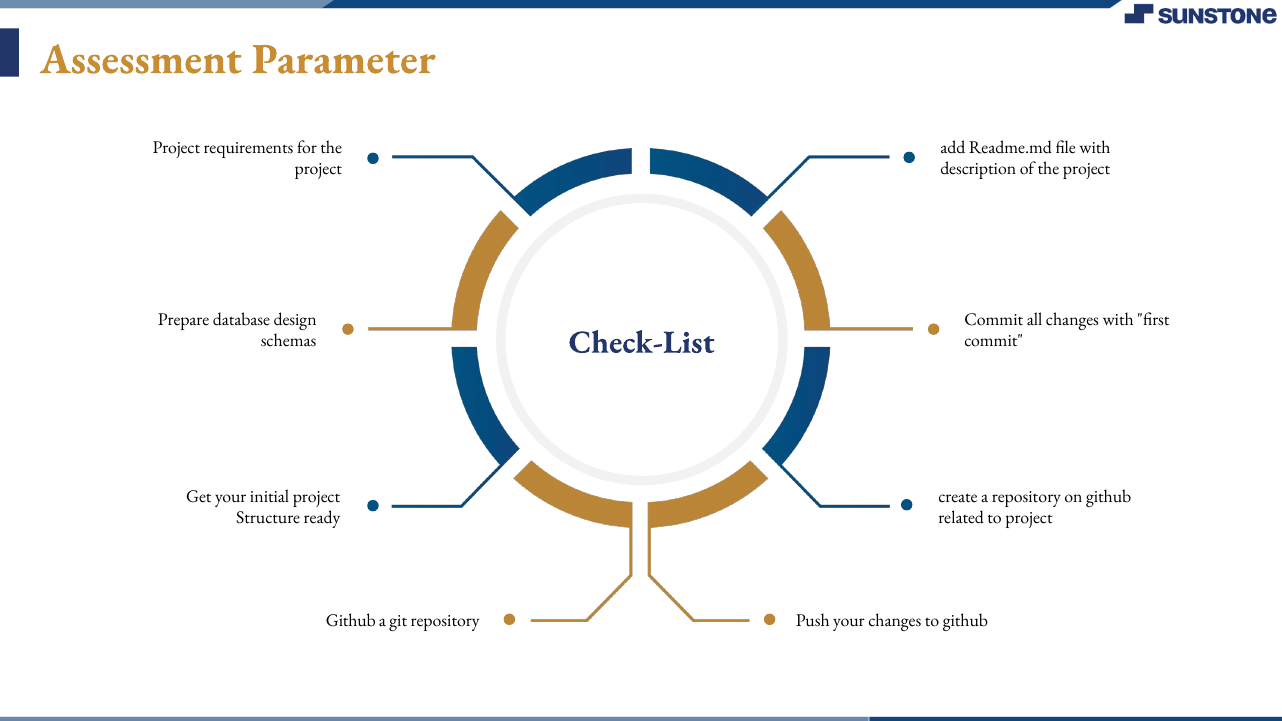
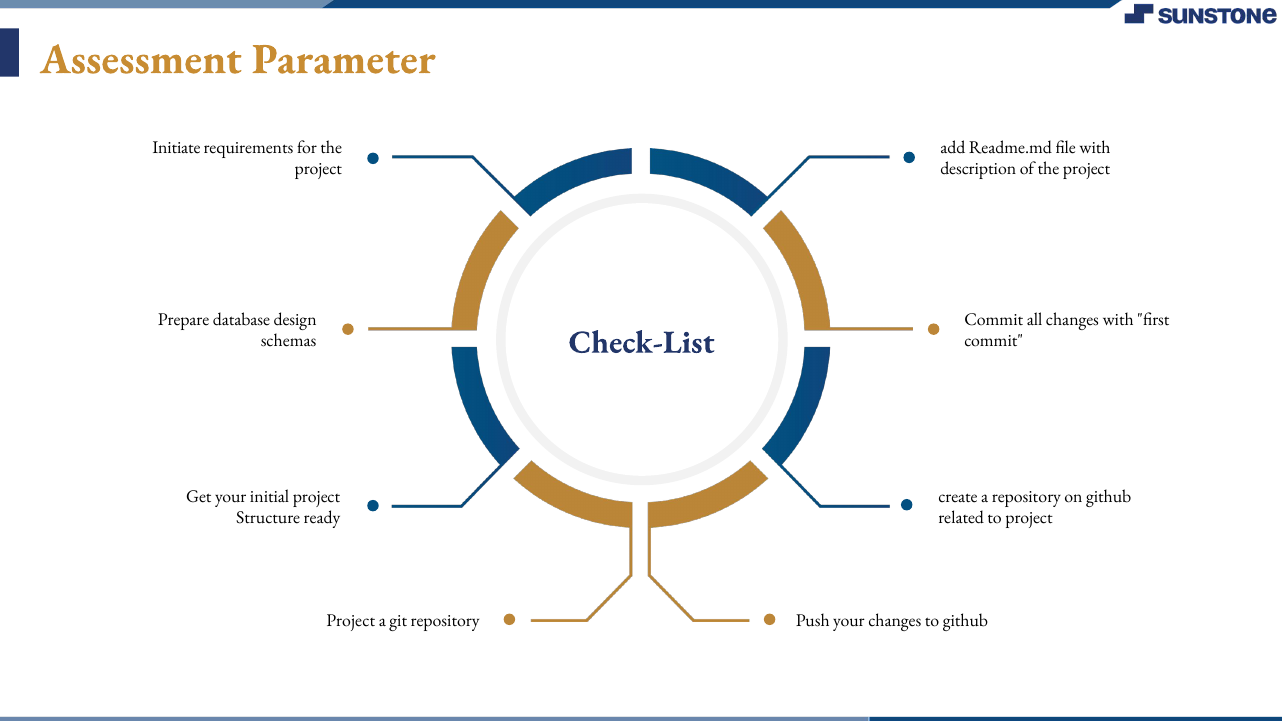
Project at (176, 148): Project -> Initiate
Github at (351, 621): Github -> Project
